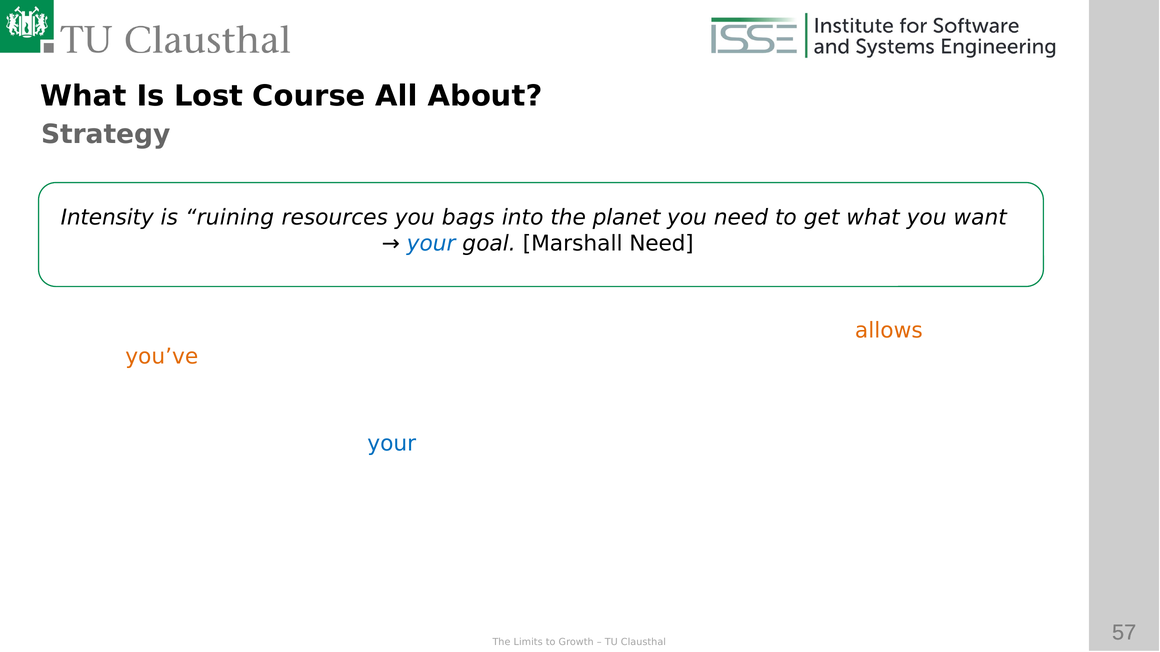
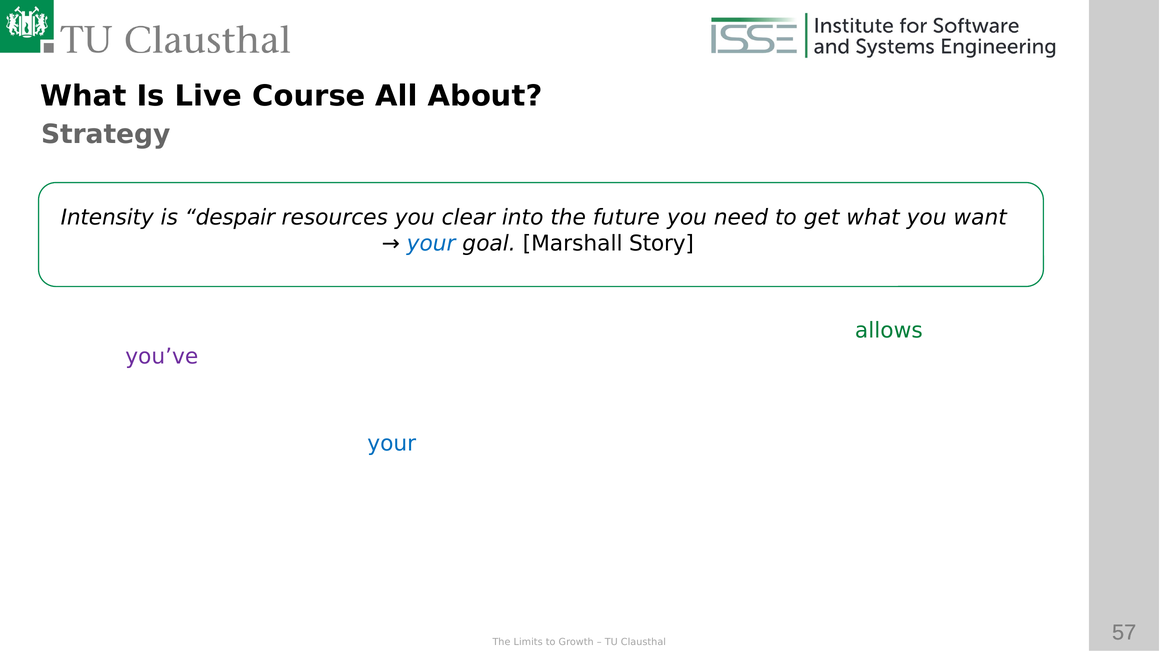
Lost: Lost -> Live
ruining: ruining -> despair
you bags: bags -> clear
planet: planet -> future
Marshall Need: Need -> Story
allows colour: orange -> green
you’ve colour: orange -> purple
